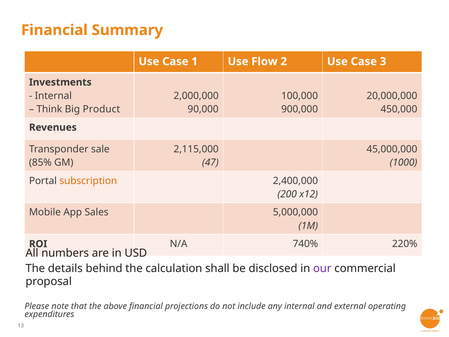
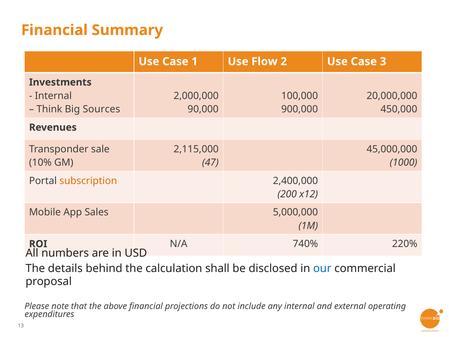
Product: Product -> Sources
85%: 85% -> 10%
our colour: purple -> blue
